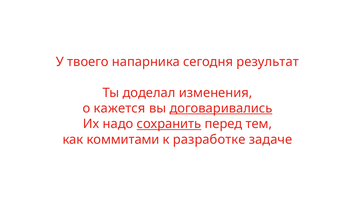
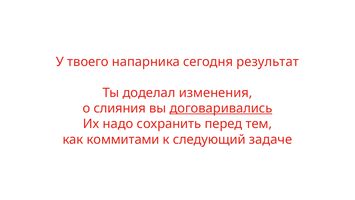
кажется: кажется -> слияния
сохранить underline: present -> none
разработке: разработке -> следующий
